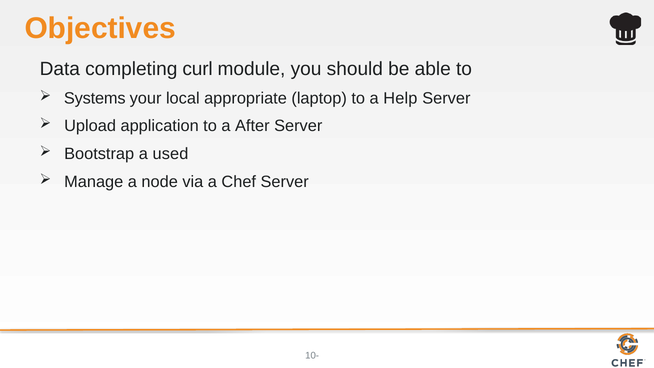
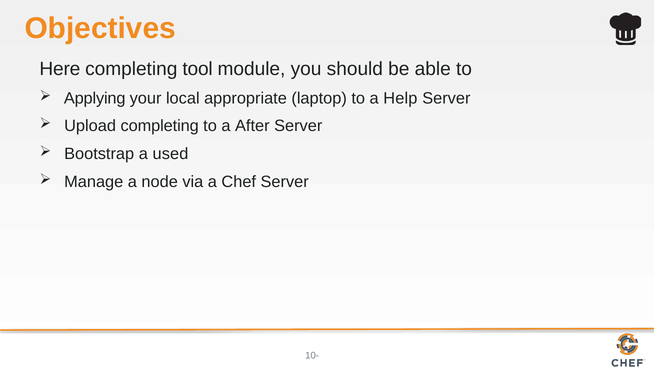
Data: Data -> Here
curl: curl -> tool
Systems: Systems -> Applying
Upload application: application -> completing
